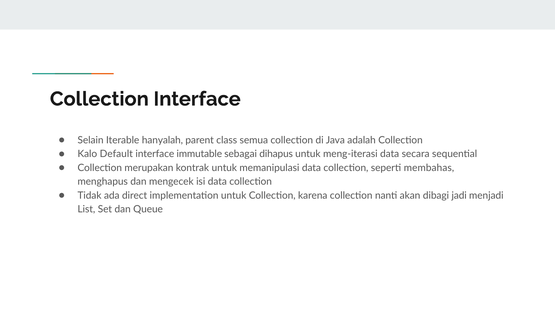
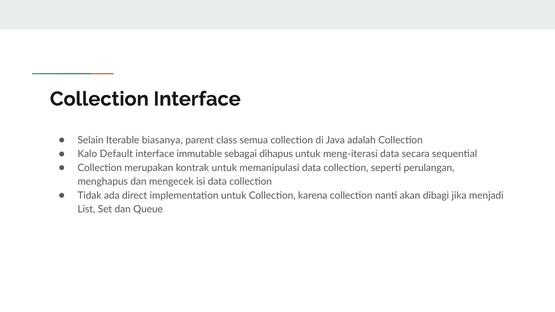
hanyalah: hanyalah -> biasanya
membahas: membahas -> perulangan
jadi: jadi -> jika
